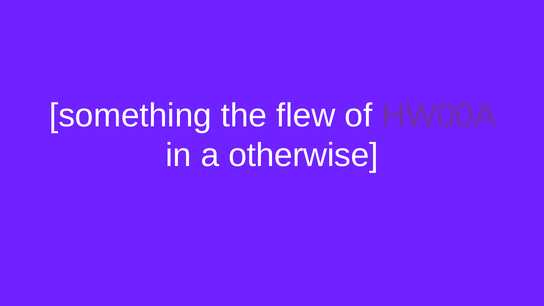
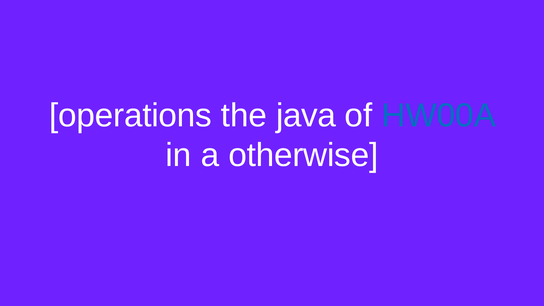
something: something -> operations
flew: flew -> java
HW00A colour: purple -> blue
